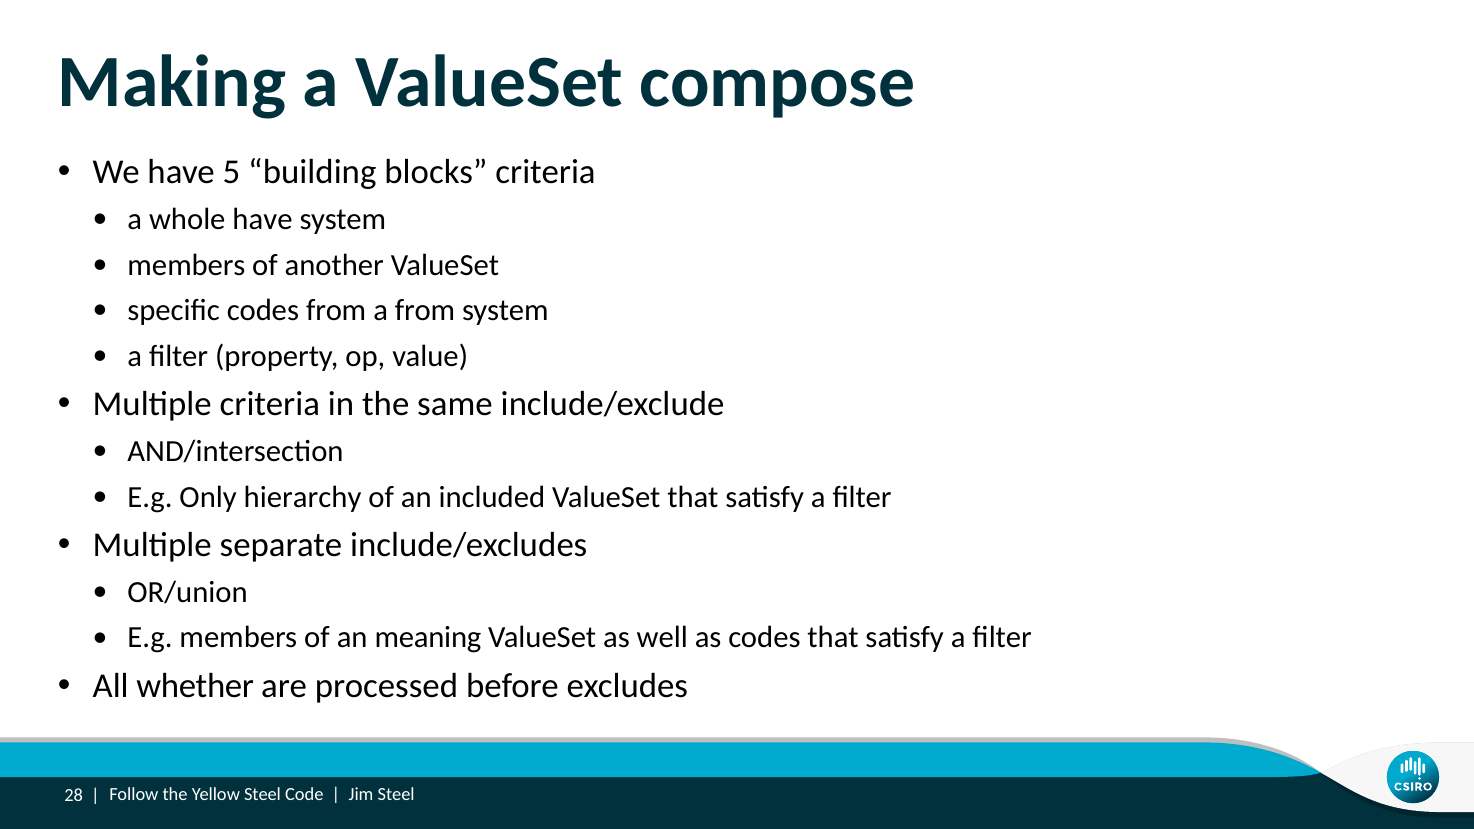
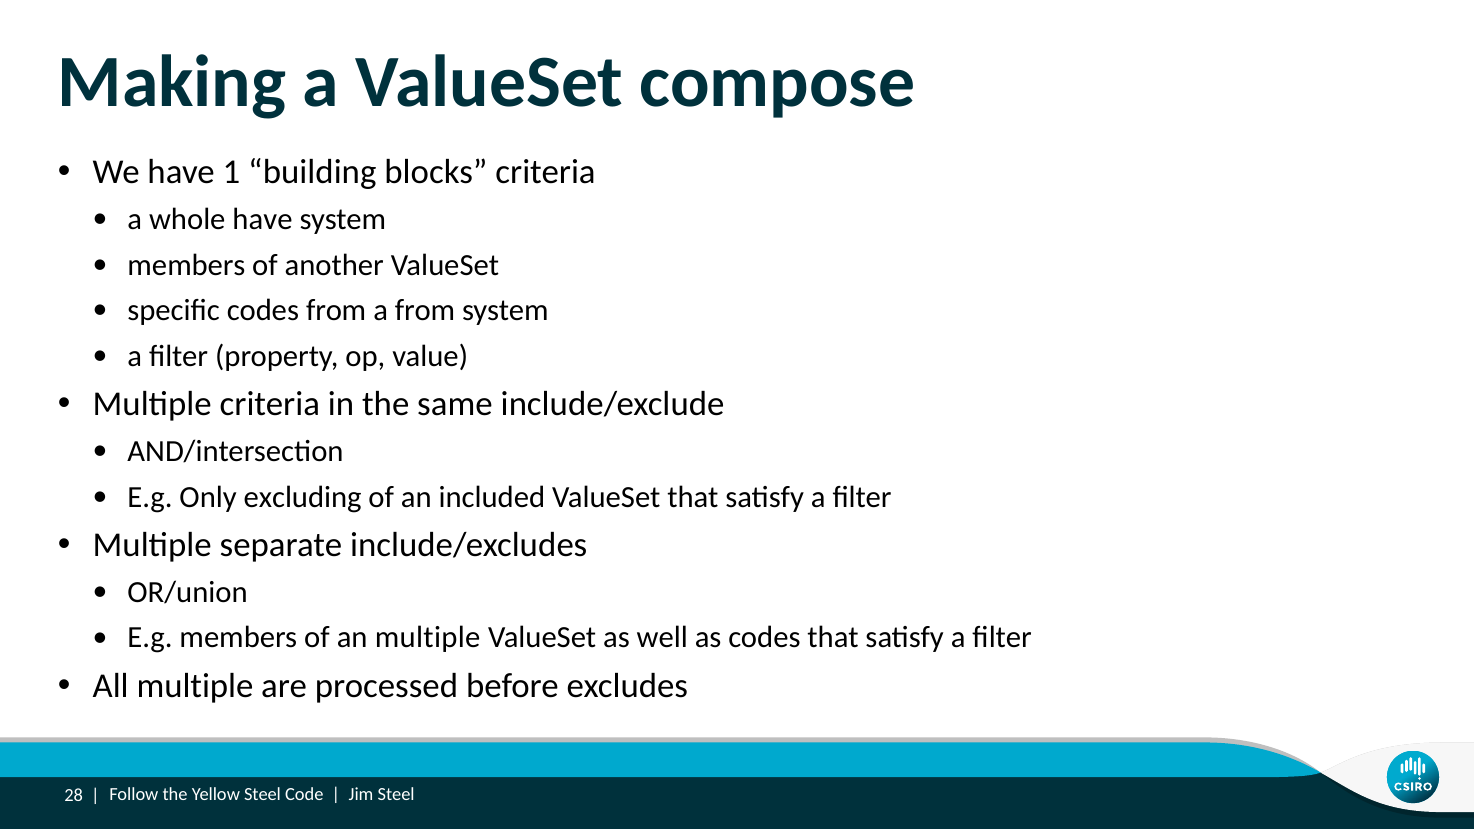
5: 5 -> 1
hierarchy: hierarchy -> excluding
an meaning: meaning -> multiple
All whether: whether -> multiple
